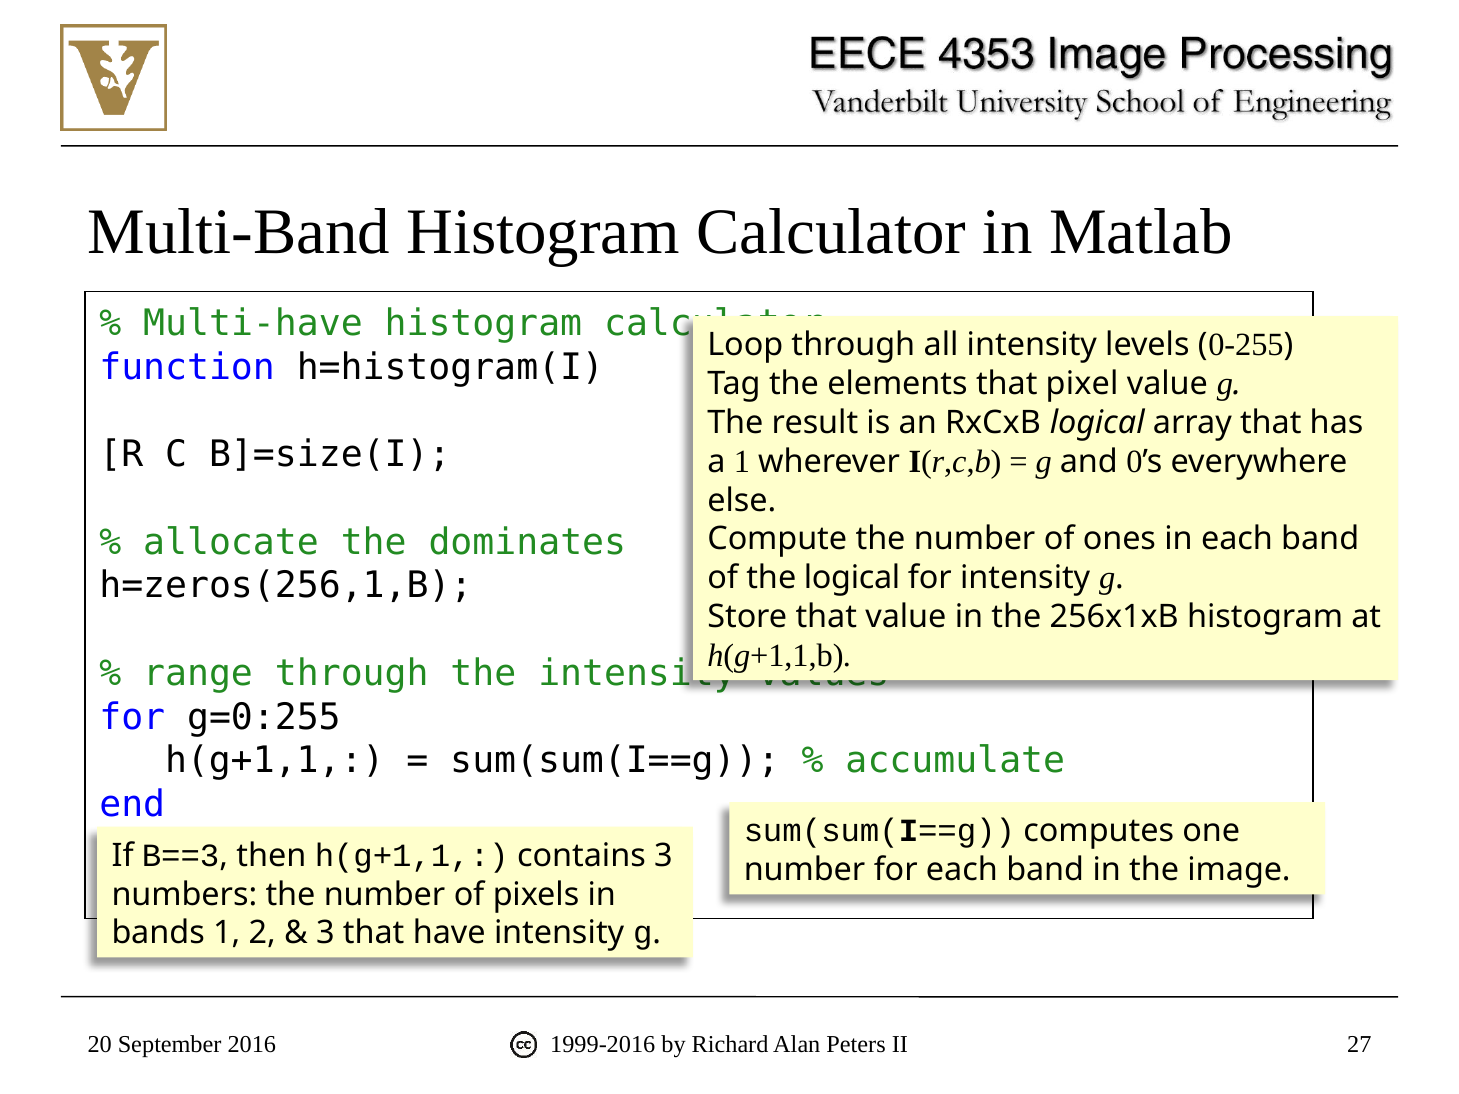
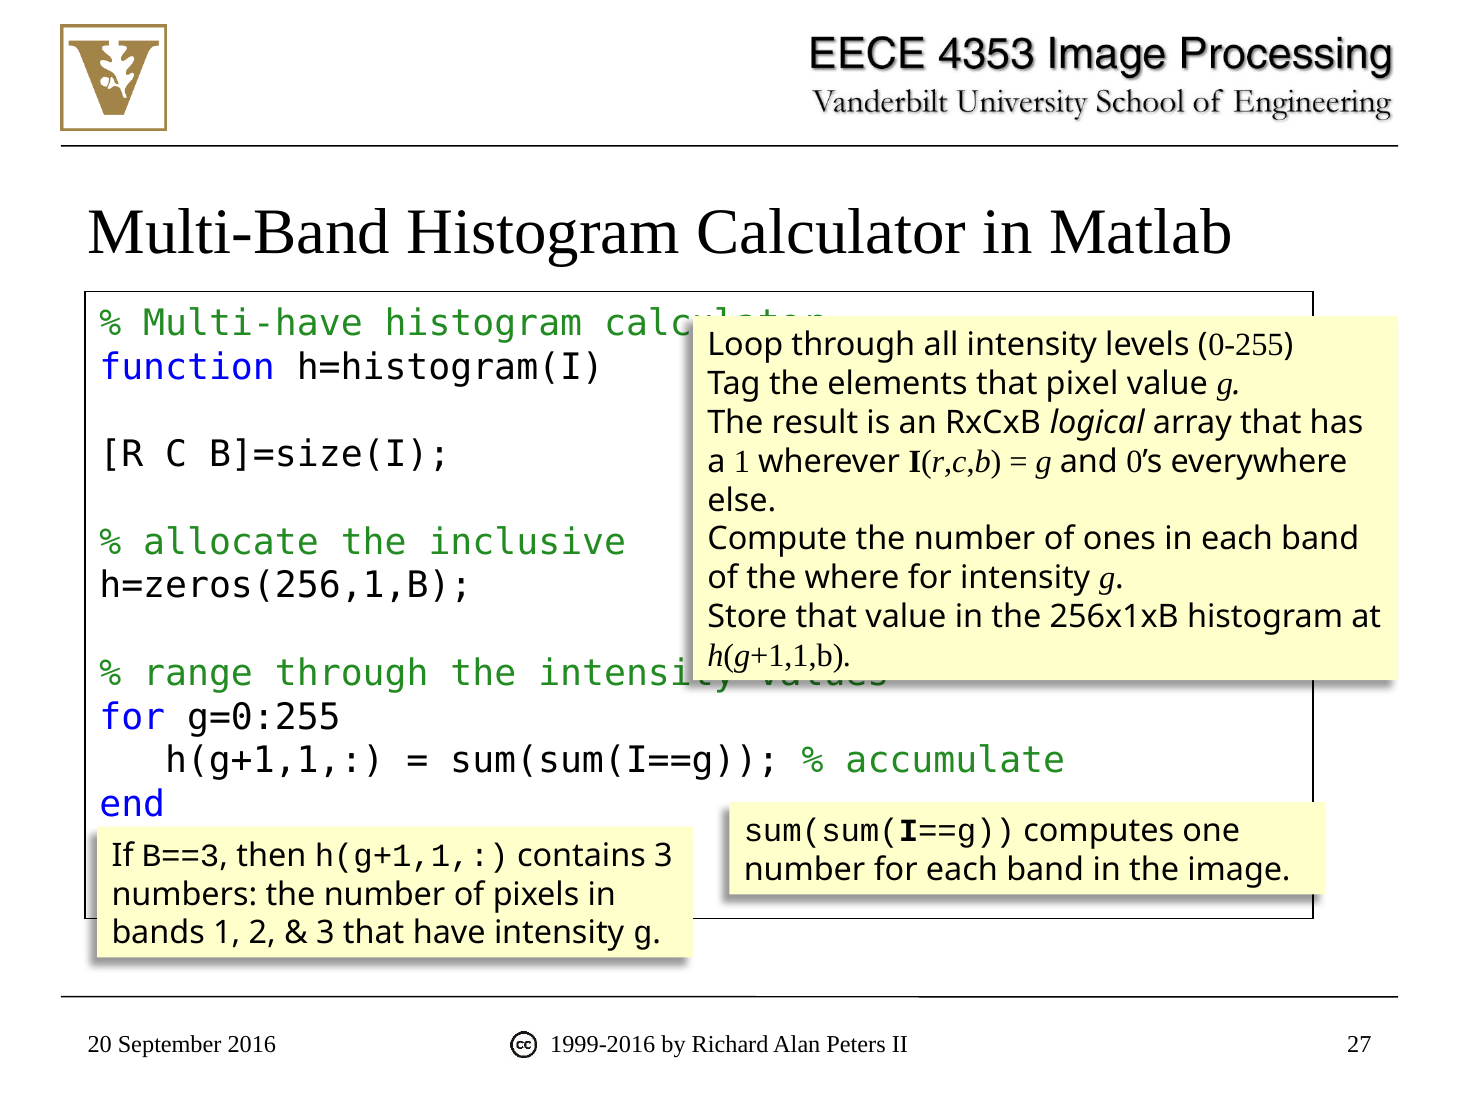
dominates: dominates -> inclusive
the logical: logical -> where
